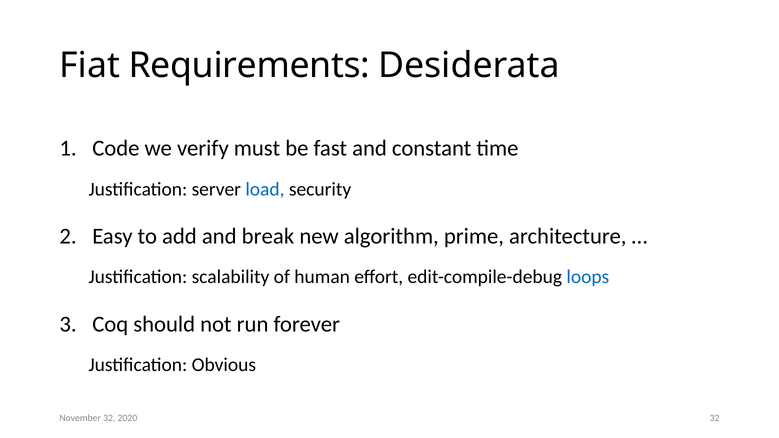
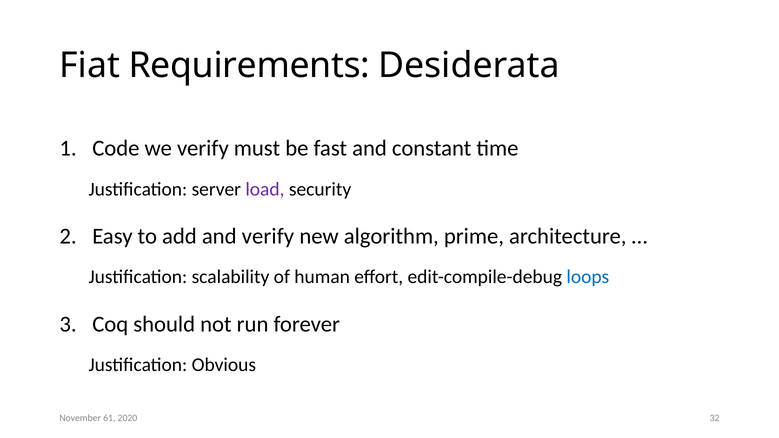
load colour: blue -> purple
and break: break -> verify
November 32: 32 -> 61
